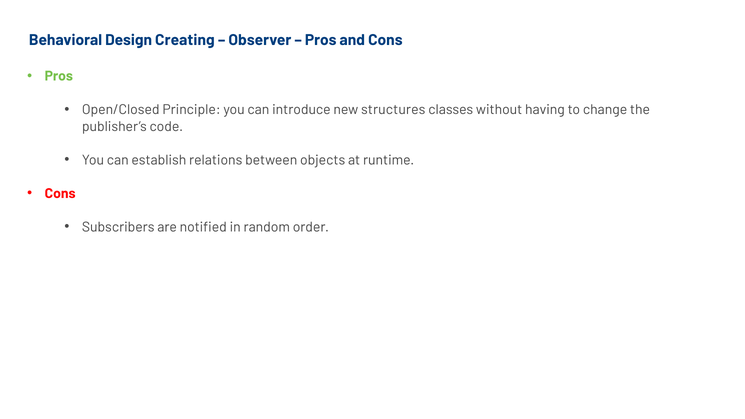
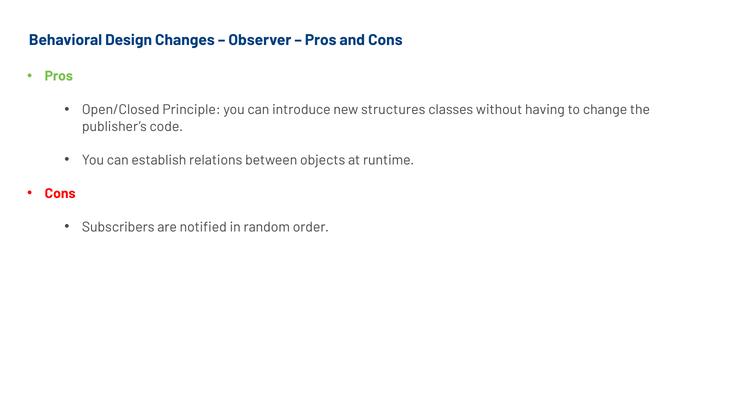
Creating: Creating -> Changes
